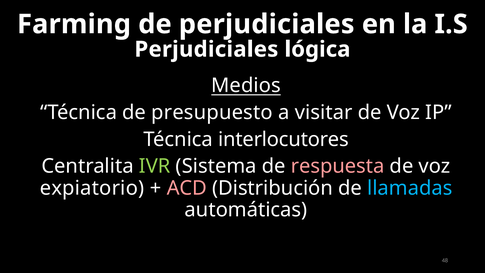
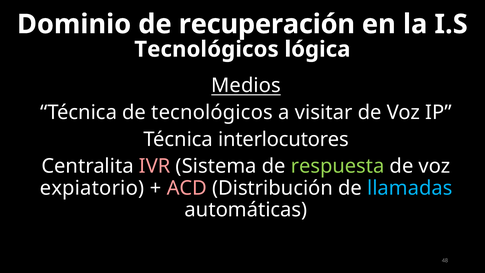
Farming: Farming -> Dominio
de perjudiciales: perjudiciales -> recuperación
Perjudiciales at (206, 49): Perjudiciales -> Tecnológicos
de presupuesto: presupuesto -> tecnológicos
IVR colour: light green -> pink
respuesta colour: pink -> light green
